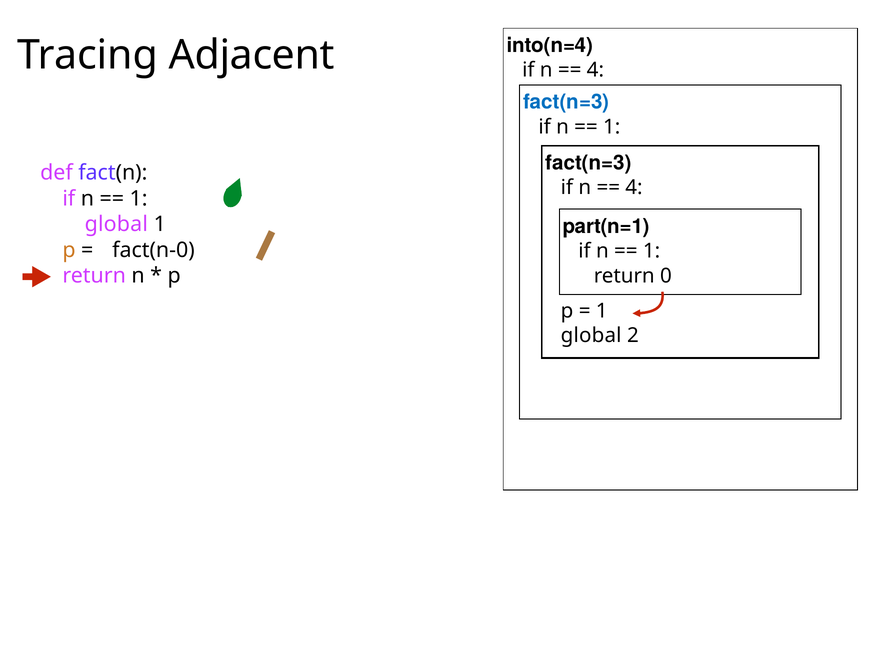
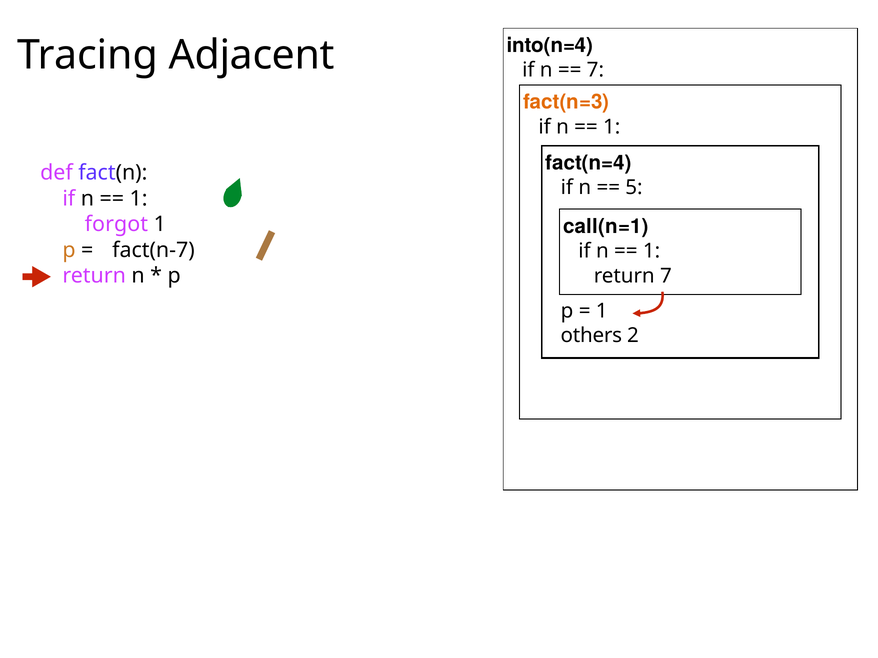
4 at (595, 70): 4 -> 7
fact(n=3 at (566, 102) colour: blue -> orange
fact(n=3 at (588, 163): fact(n=3 -> fact(n=4
4 at (634, 188): 4 -> 5
global at (116, 224): global -> forgot
part(n=1: part(n=1 -> call(n=1
fact(n-0: fact(n-0 -> fact(n-7
return 0: 0 -> 7
global at (591, 336): global -> others
